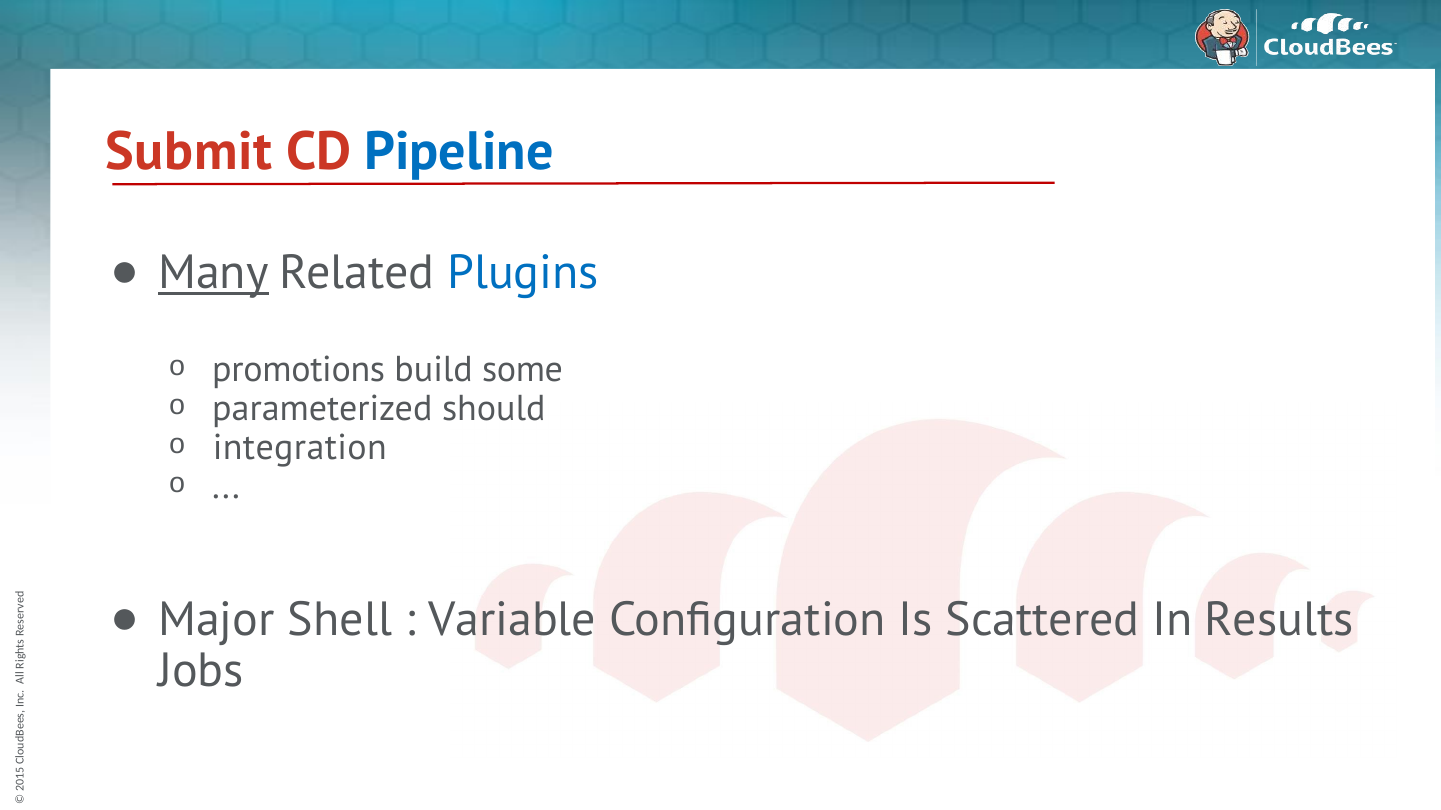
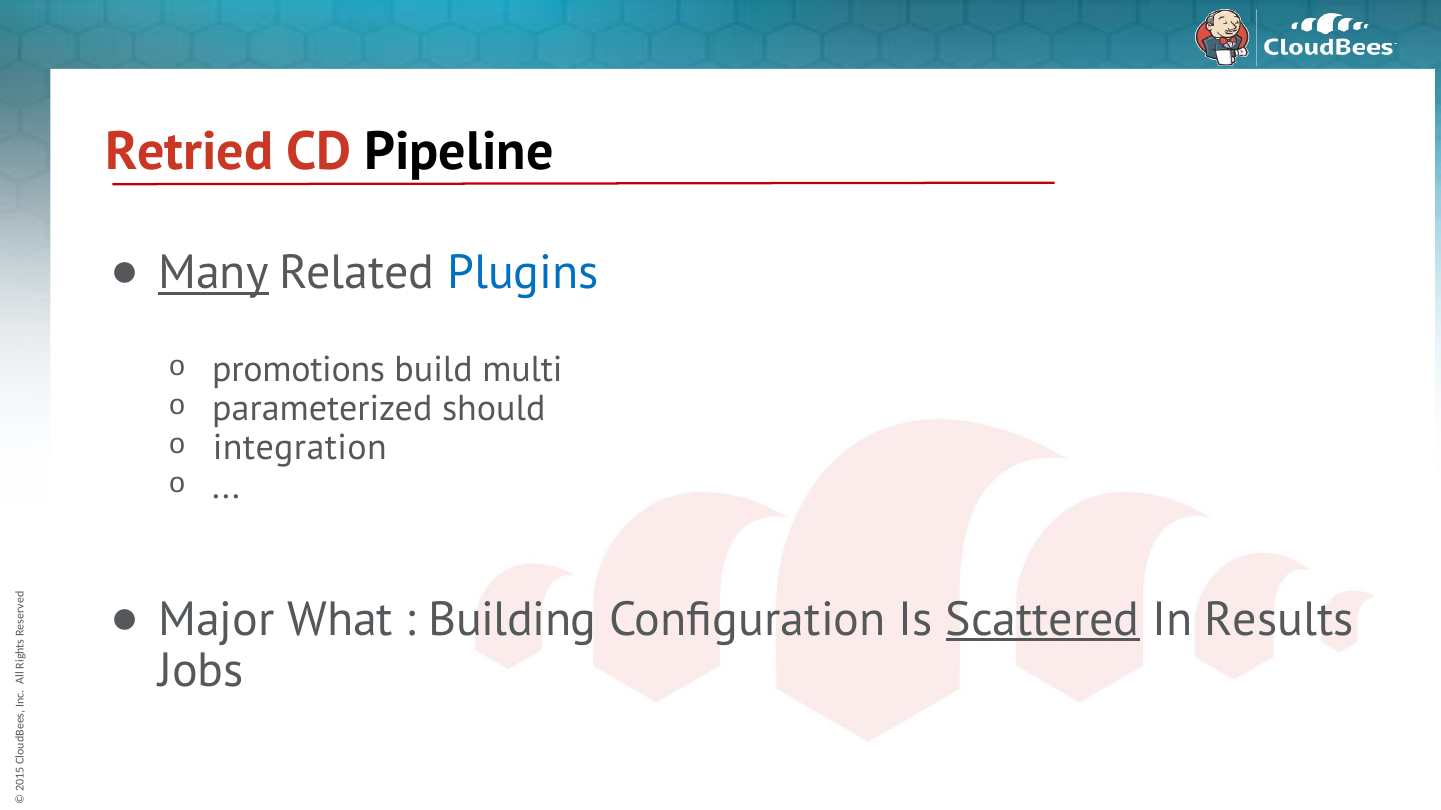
Submit: Submit -> Retried
Pipeline colour: blue -> black
some: some -> multi
Shell: Shell -> What
Variable: Variable -> Building
Scattered underline: none -> present
